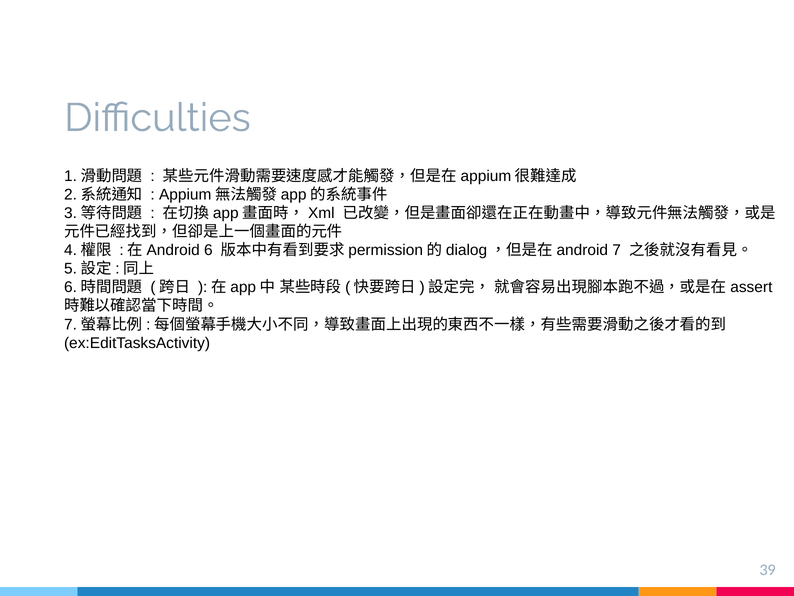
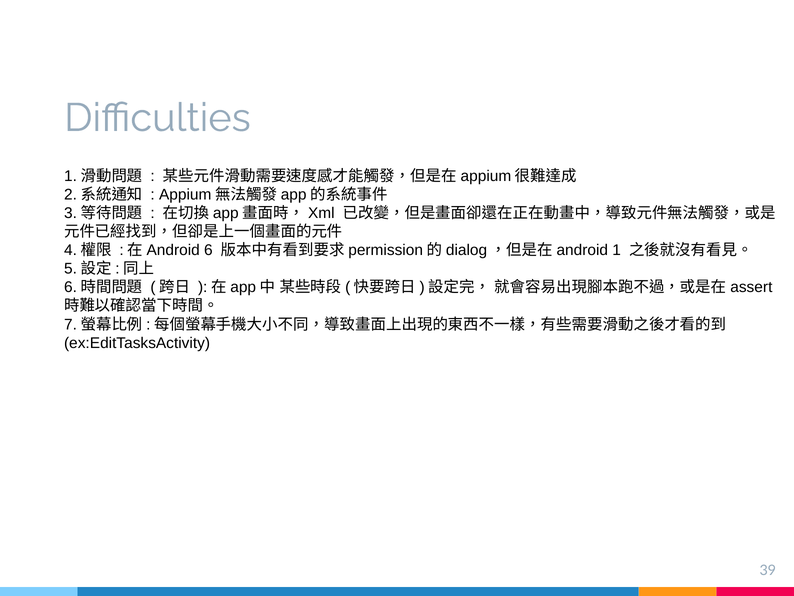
7 at (617, 250): 7 -> 1
